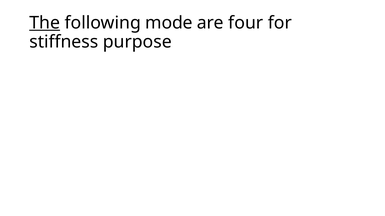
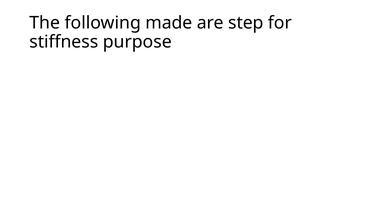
The underline: present -> none
mode: mode -> made
four: four -> step
